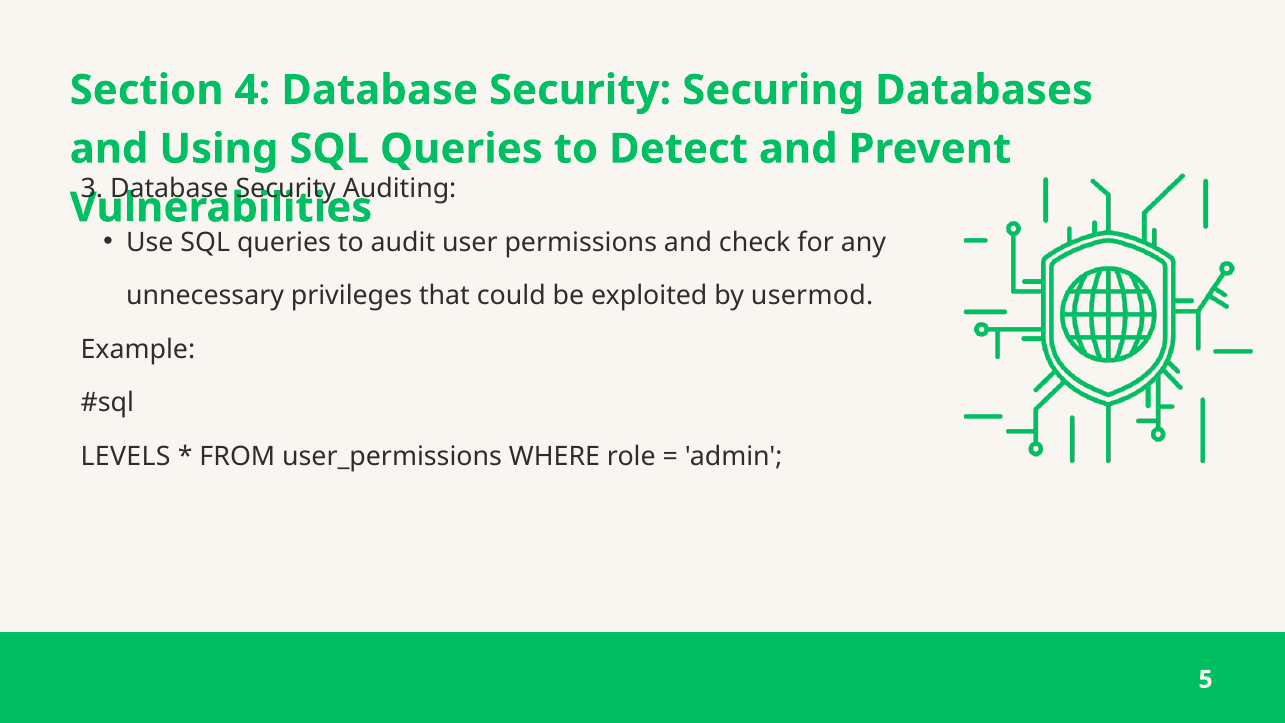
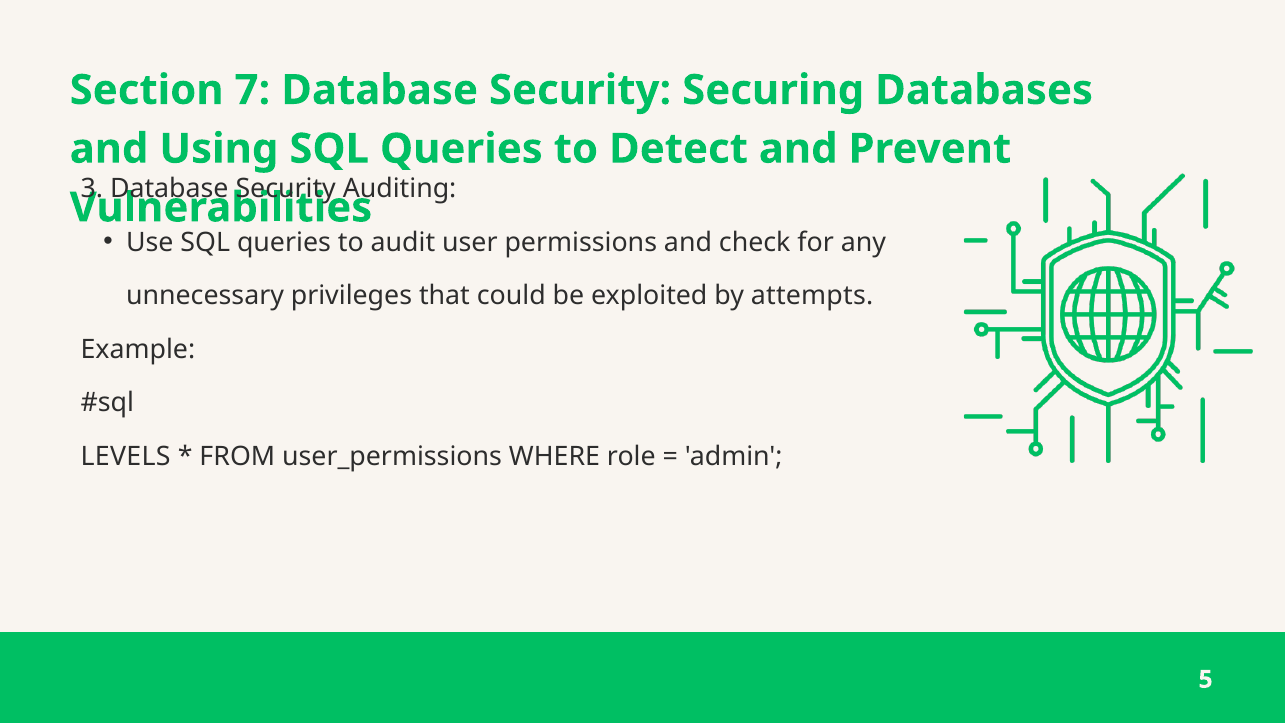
4: 4 -> 7
usermod: usermod -> attempts
